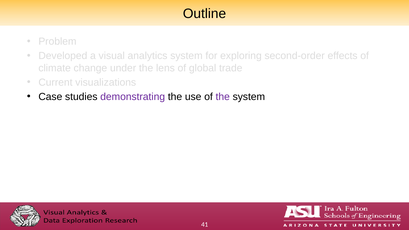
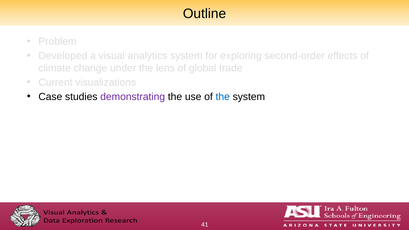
the at (223, 97) colour: purple -> blue
